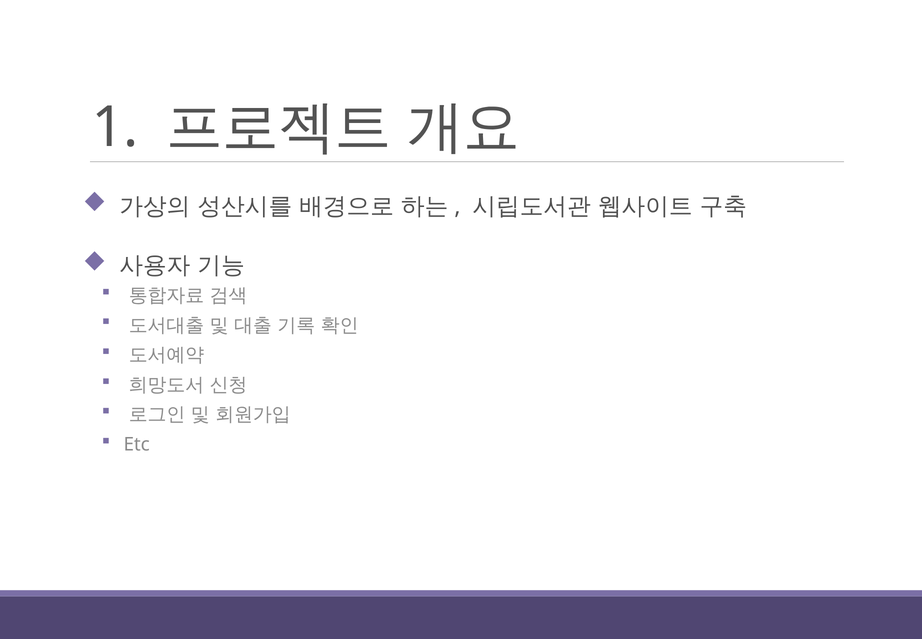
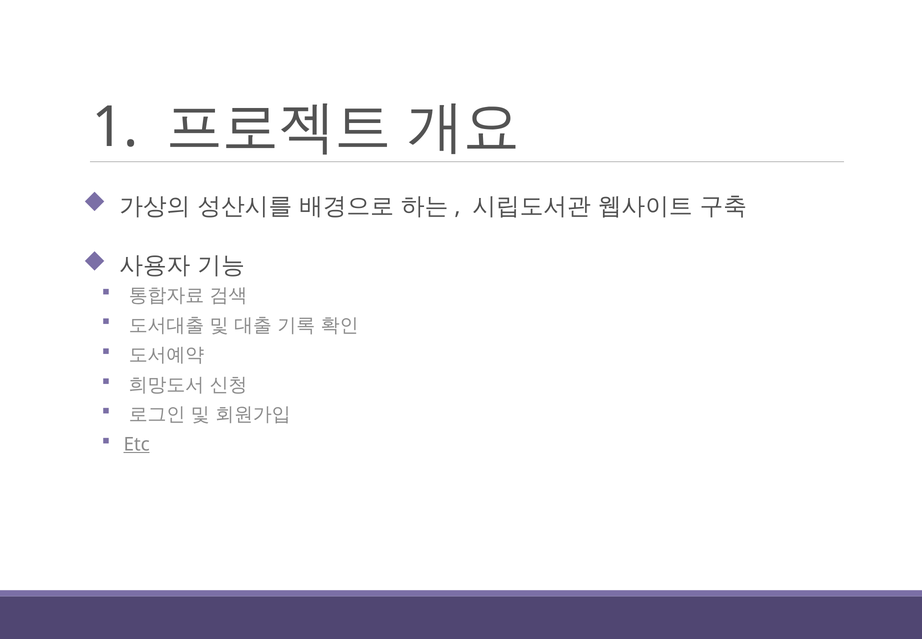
Etc underline: none -> present
